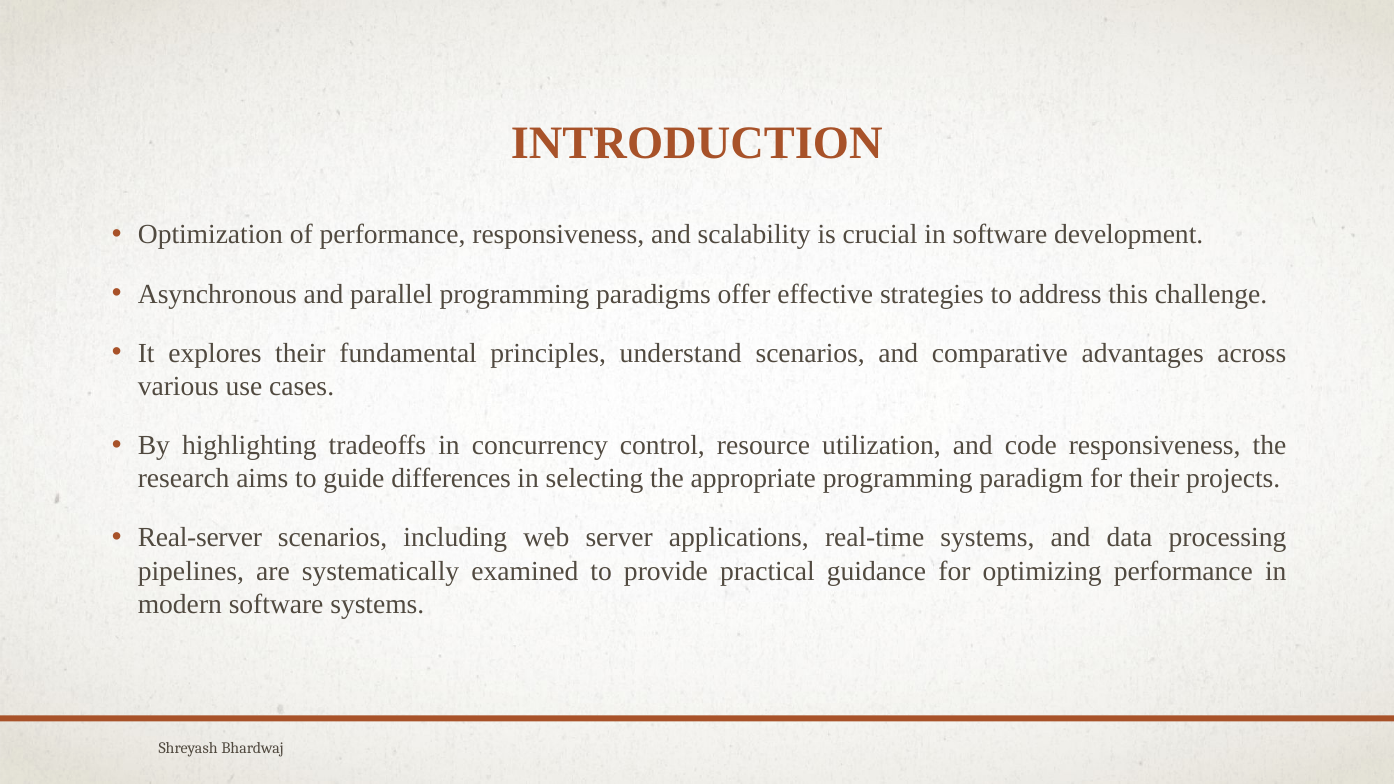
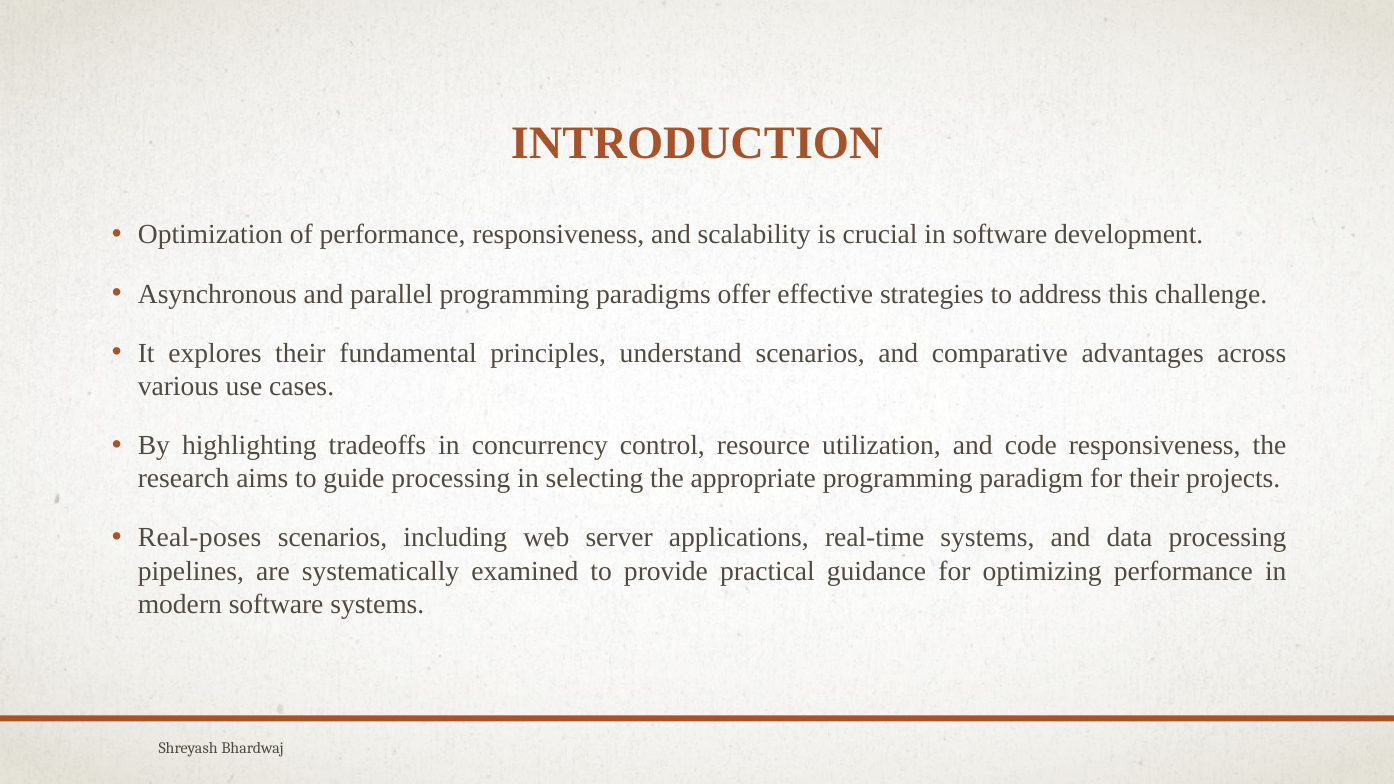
guide differences: differences -> processing
Real-server: Real-server -> Real-poses
